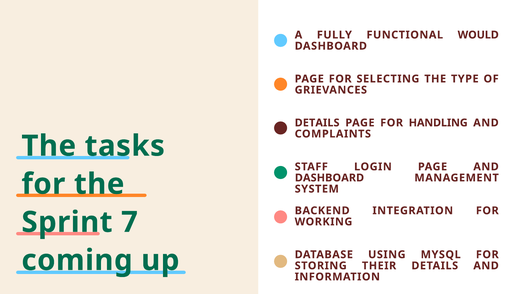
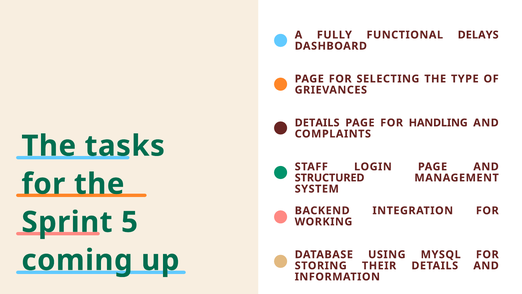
WOULD: WOULD -> DELAYS
DASHBOARD at (329, 178): DASHBOARD -> STRUCTURED
7: 7 -> 5
